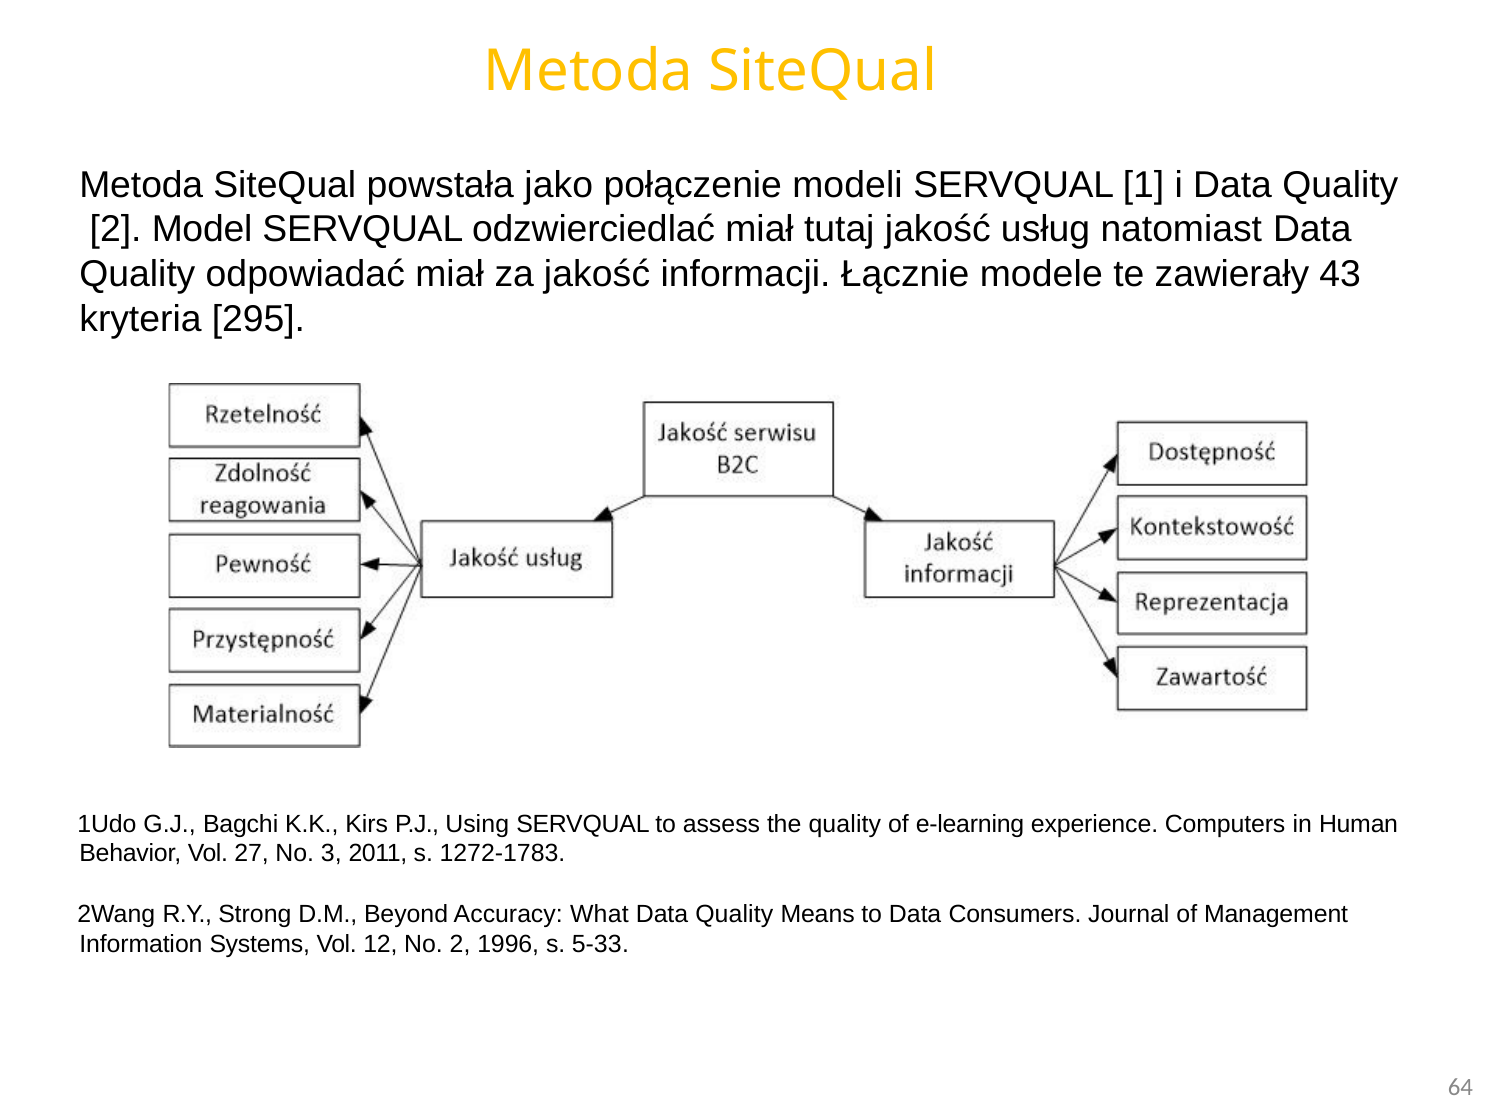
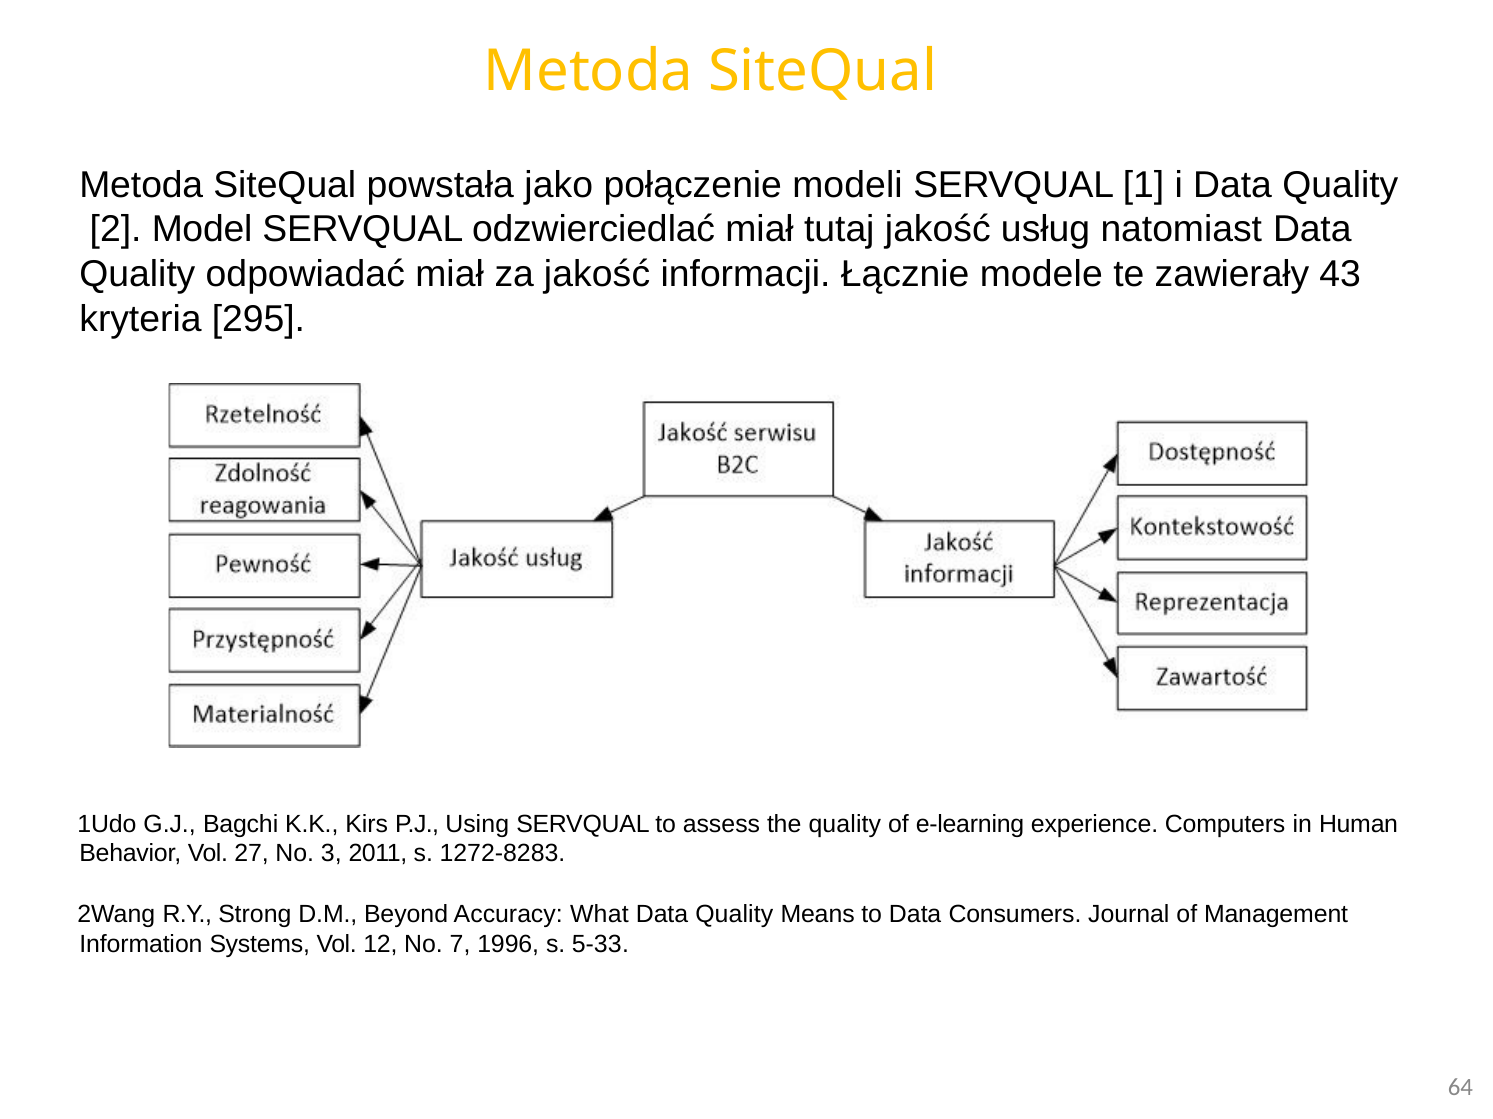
1272-1783: 1272-1783 -> 1272-8283
No 2: 2 -> 7
